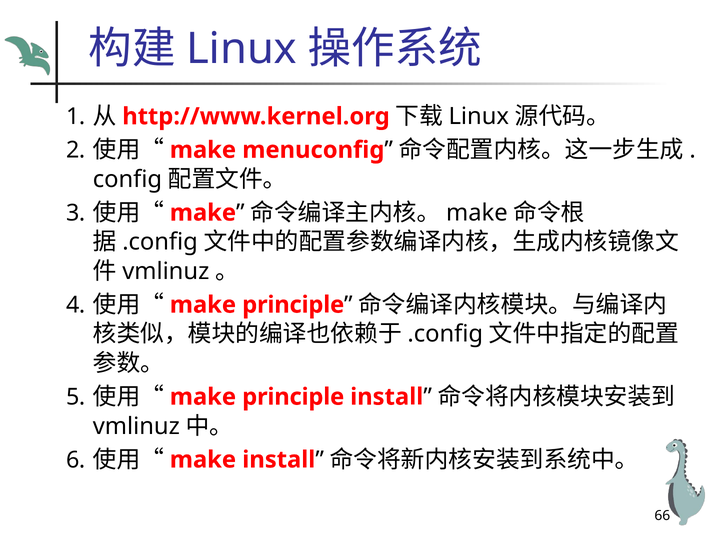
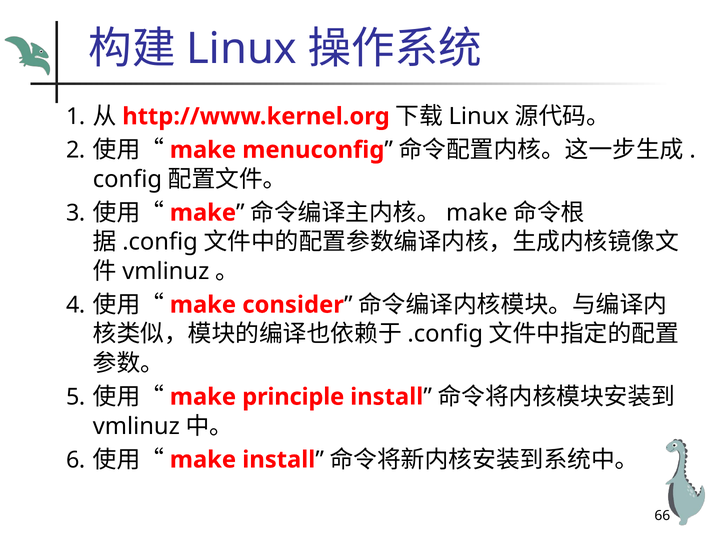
principle at (293, 305): principle -> consider
